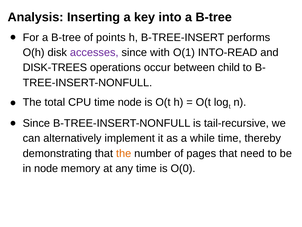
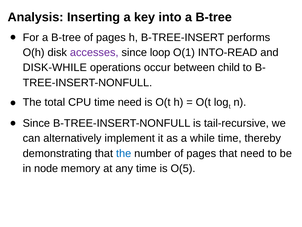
B-tree of points: points -> pages
with: with -> loop
DISK-TREES: DISK-TREES -> DISK-WHILE
time node: node -> need
the at (124, 153) colour: orange -> blue
O(0: O(0 -> O(5
